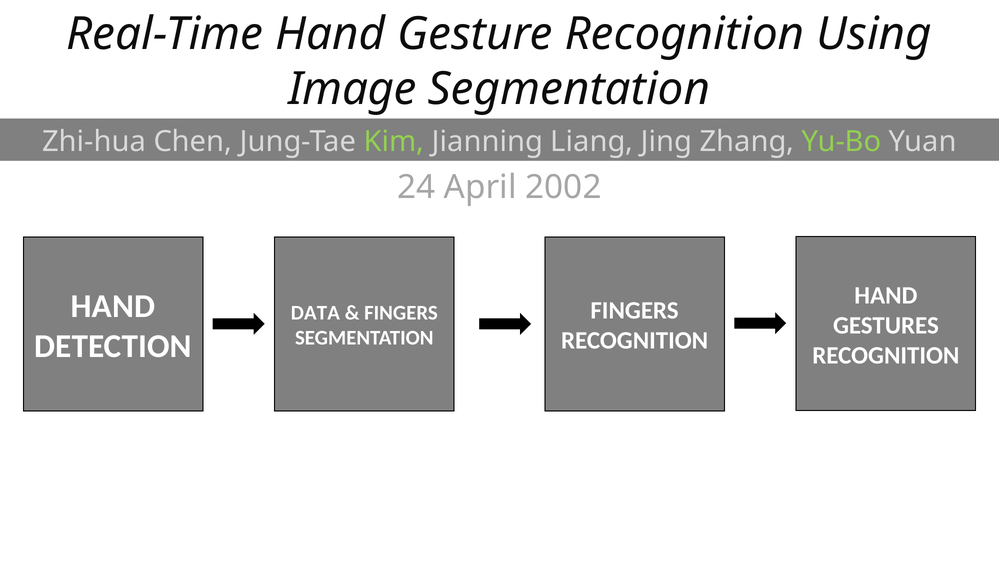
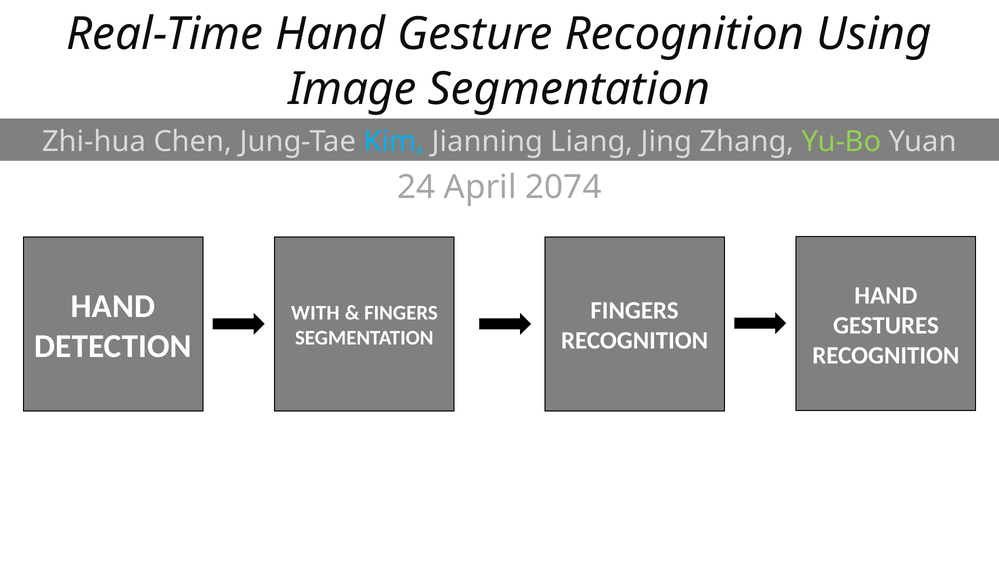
Kim colour: light green -> light blue
2002: 2002 -> 2074
DATA: DATA -> WITH
